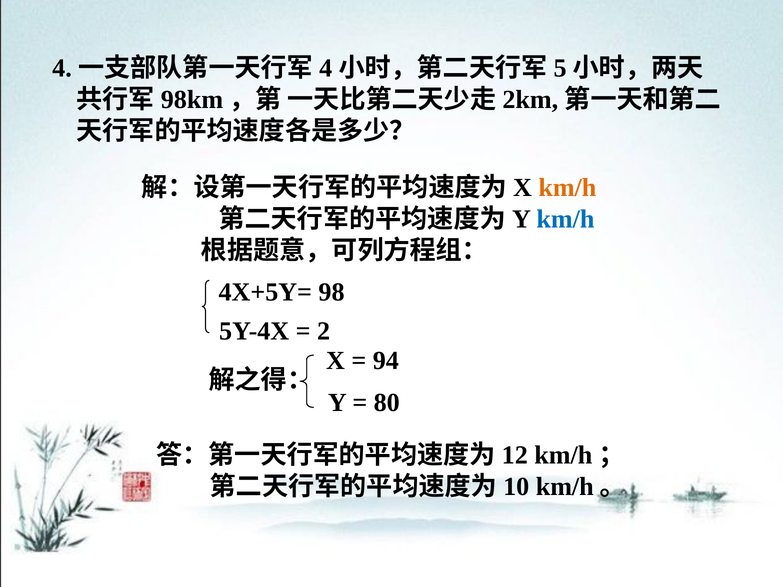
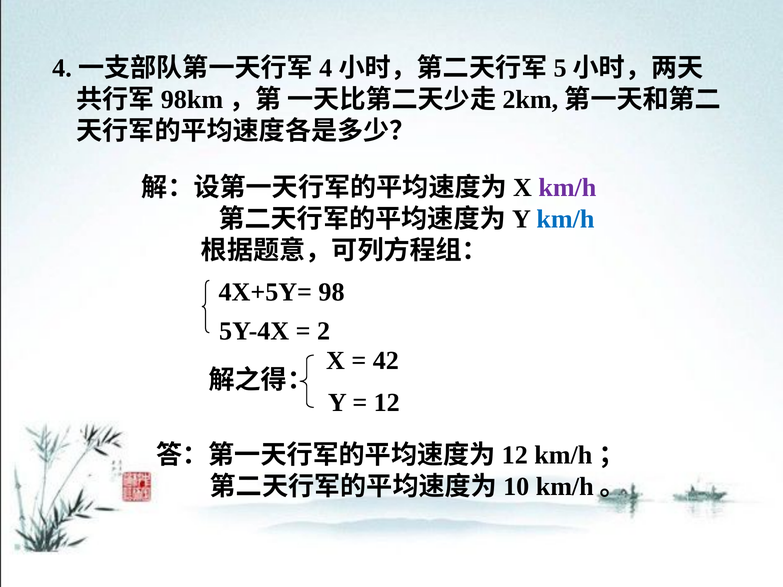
km/h at (567, 188) colour: orange -> purple
94: 94 -> 42
80: 80 -> 12
